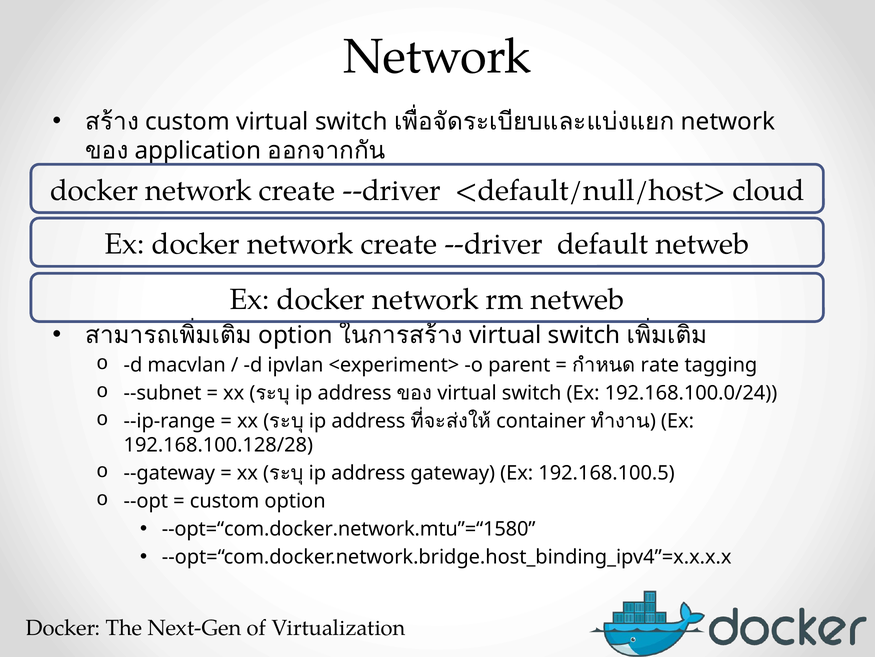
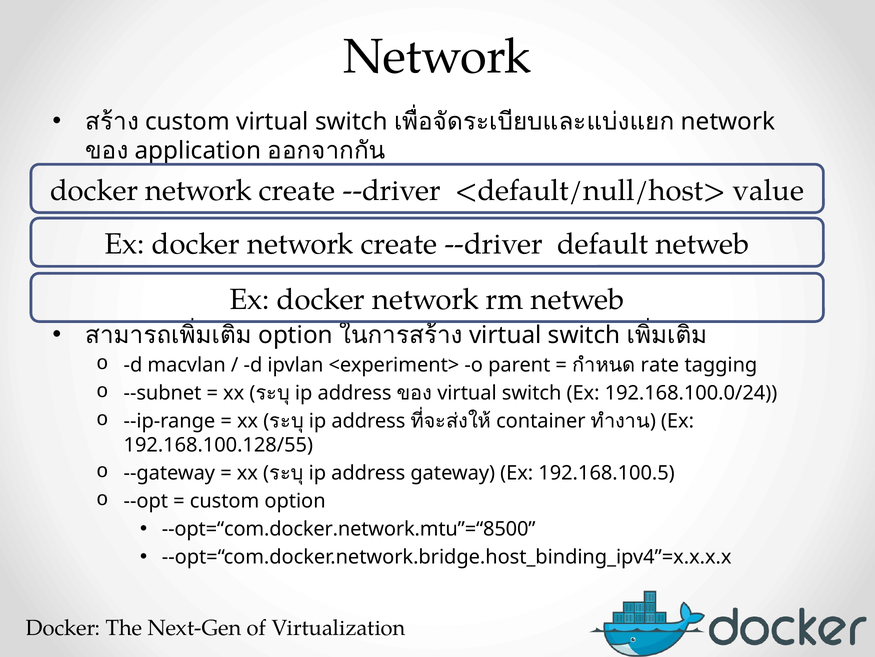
cloud: cloud -> value
192.168.100.128/28: 192.168.100.128/28 -> 192.168.100.128/55
--opt=“com.docker.network.mtu”=“1580: --opt=“com.docker.network.mtu”=“1580 -> --opt=“com.docker.network.mtu”=“8500
